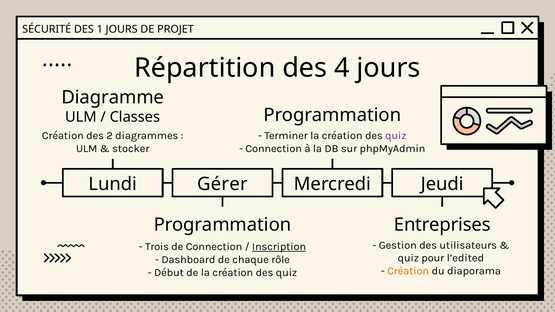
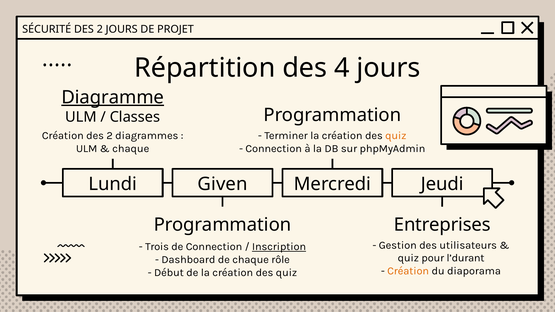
1 at (100, 29): 1 -> 2
Diagramme underline: none -> present
quiz at (396, 136) colour: purple -> orange
stocker at (131, 149): stocker -> chaque
Gérer: Gérer -> Given
l’edited: l’edited -> l’durant
